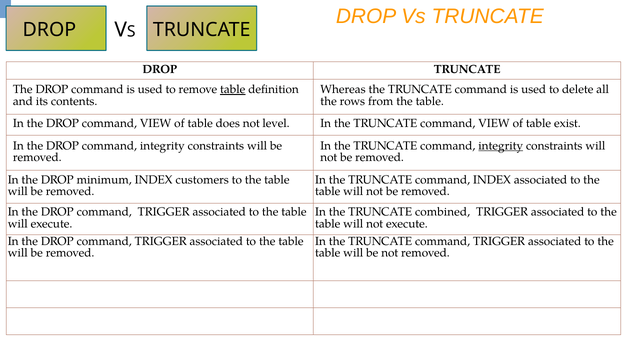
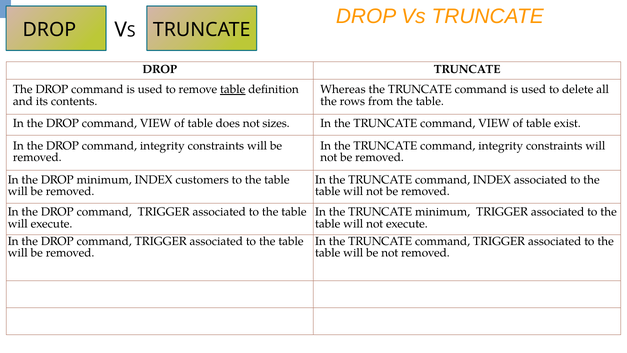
level: level -> sizes
integrity at (501, 145) underline: present -> none
TRUNCATE combined: combined -> minimum
